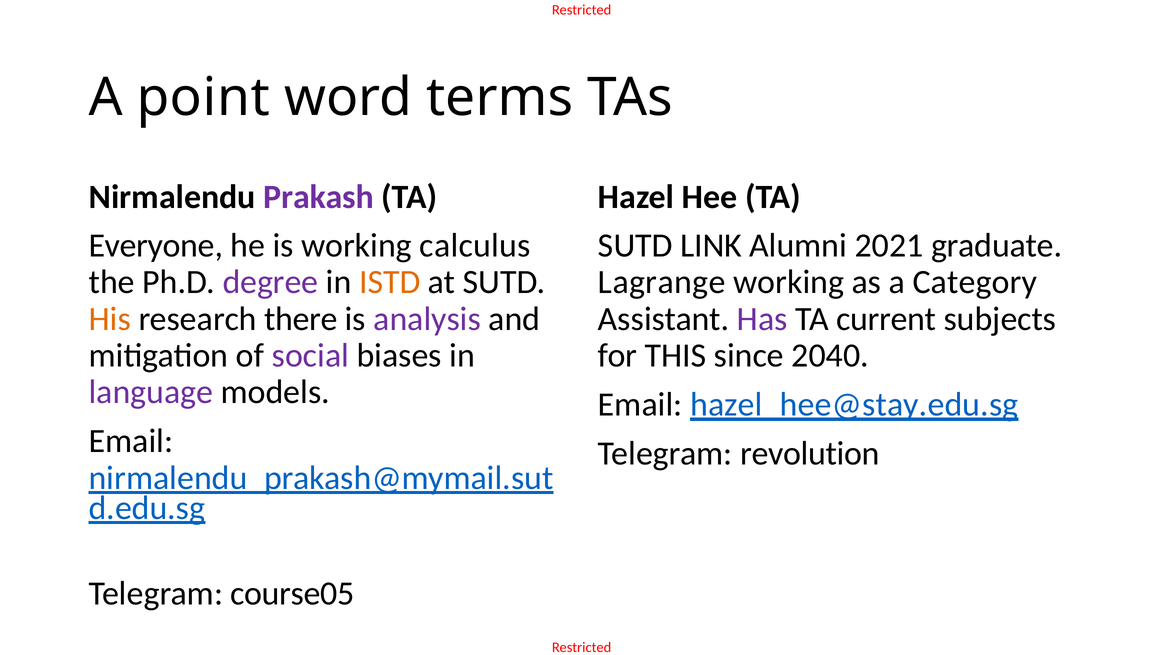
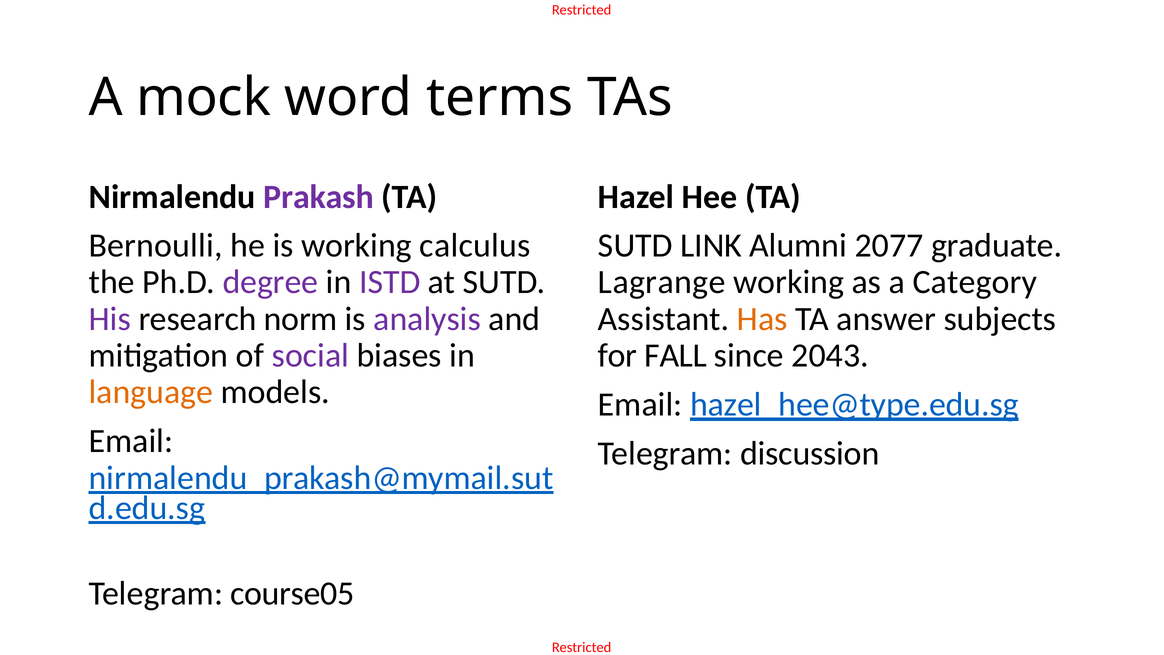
point: point -> mock
Everyone: Everyone -> Bernoulli
2021: 2021 -> 2077
ISTD colour: orange -> purple
His colour: orange -> purple
there: there -> norm
Has colour: purple -> orange
current: current -> answer
THIS: THIS -> FALL
2040: 2040 -> 2043
language colour: purple -> orange
hazel_hee@stay.edu.sg: hazel_hee@stay.edu.sg -> hazel_hee@type.edu.sg
revolution: revolution -> discussion
